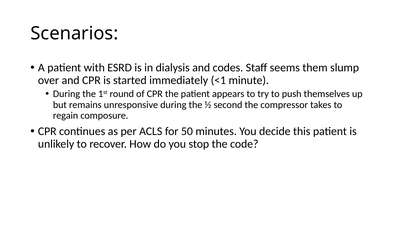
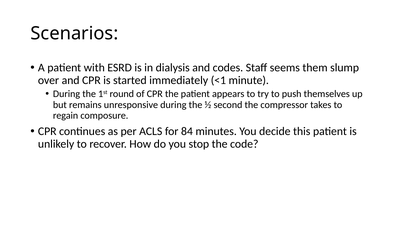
50: 50 -> 84
